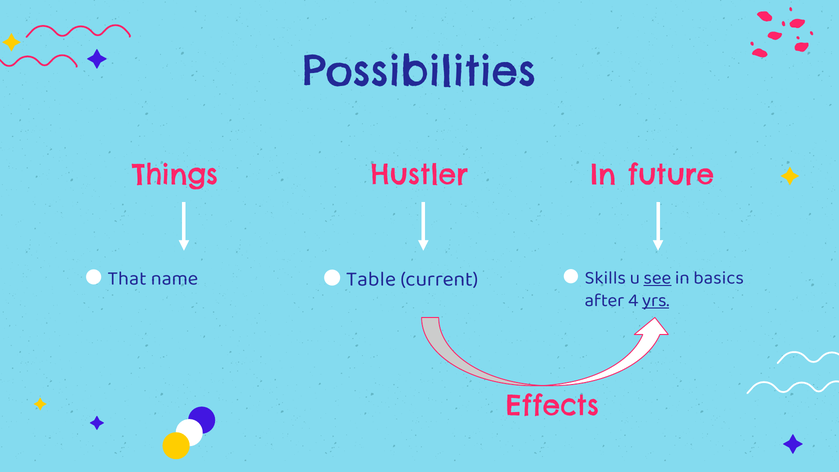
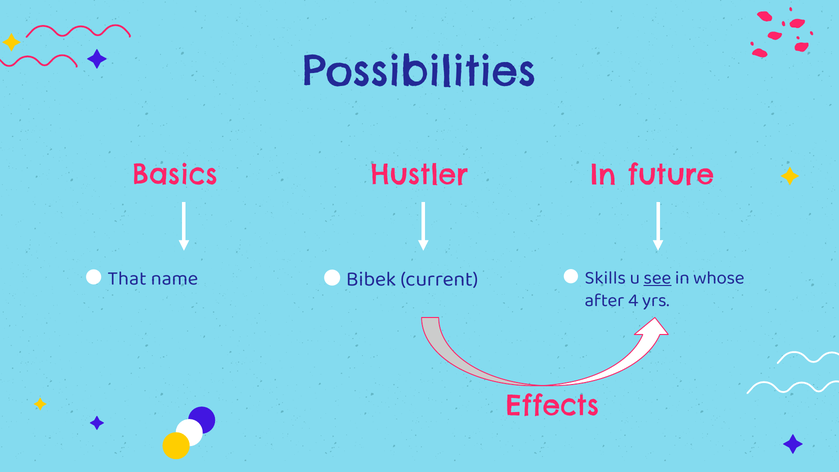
Things: Things -> Basics
basics: basics -> whose
Table: Table -> Bibek
yrs underline: present -> none
